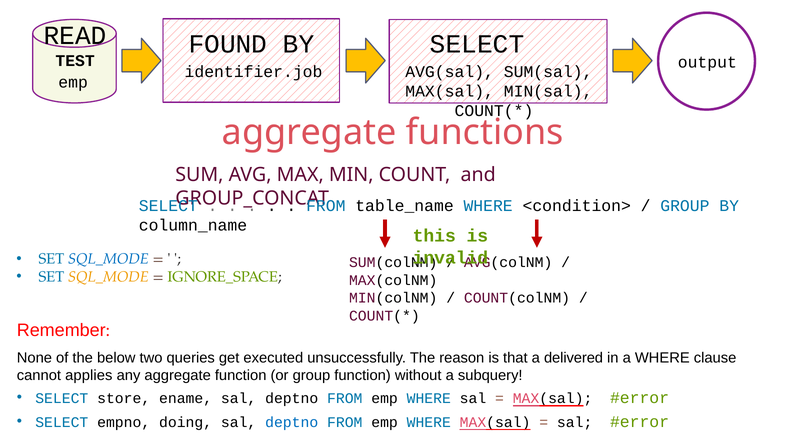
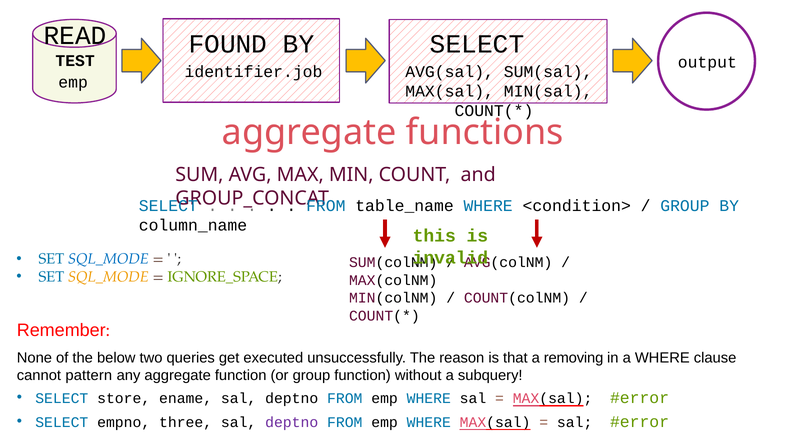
delivered: delivered -> removing
applies: applies -> pattern
doing: doing -> three
deptno at (292, 422) colour: blue -> purple
